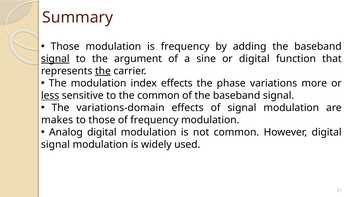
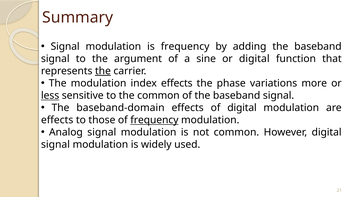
Those at (65, 47): Those -> Signal
signal at (55, 59) underline: present -> none
variations-domain: variations-domain -> baseband-domain
of signal: signal -> digital
makes at (57, 120): makes -> effects
frequency at (154, 120) underline: none -> present
Analog digital: digital -> signal
